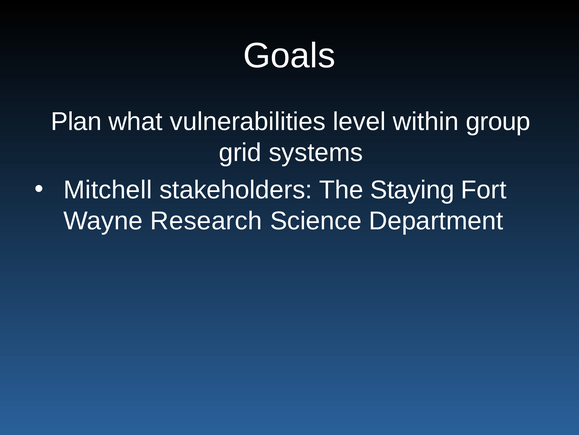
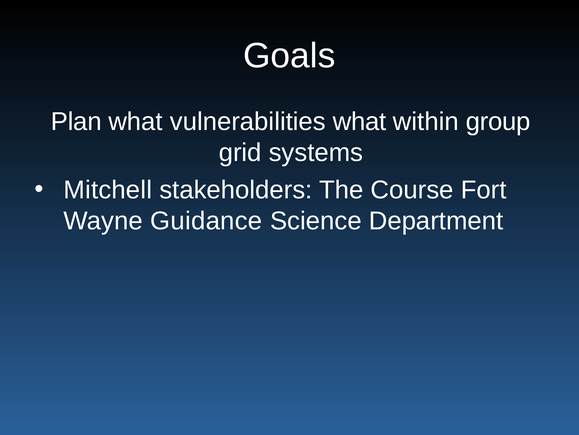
vulnerabilities level: level -> what
Staying: Staying -> Course
Research: Research -> Guidance
